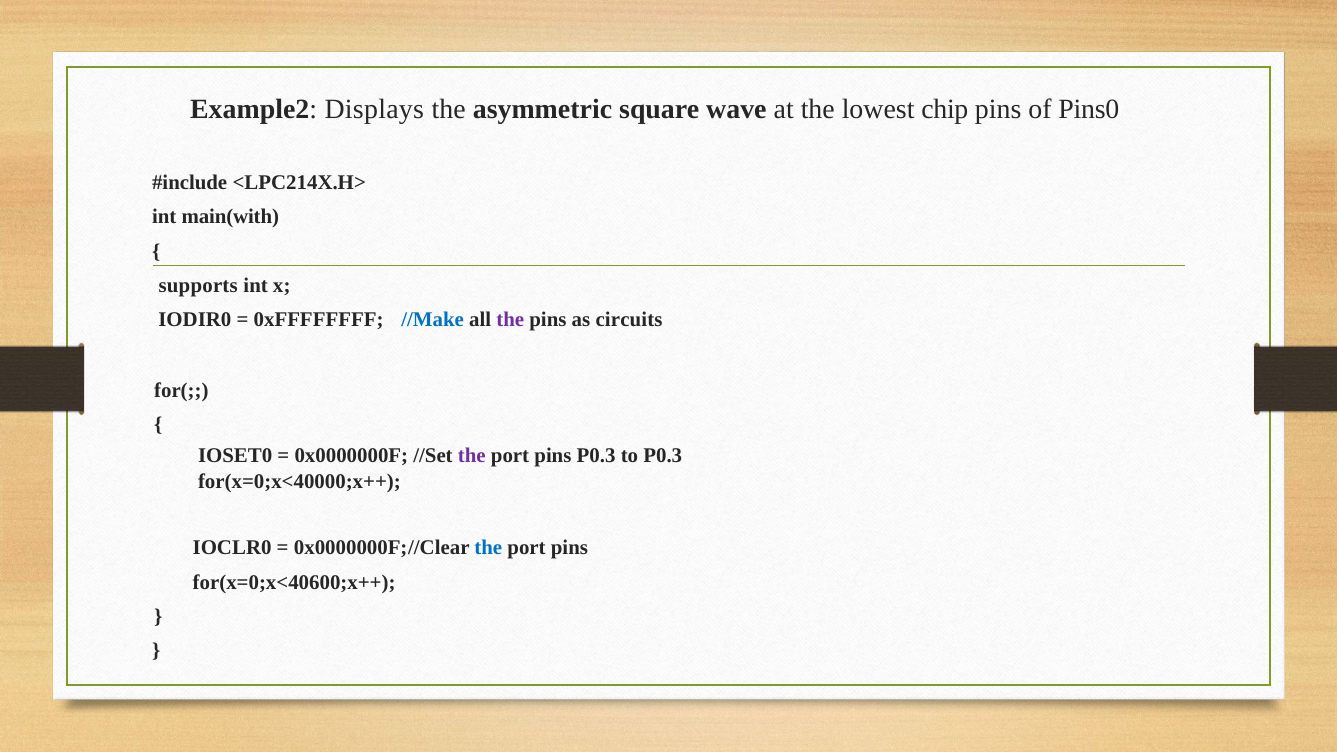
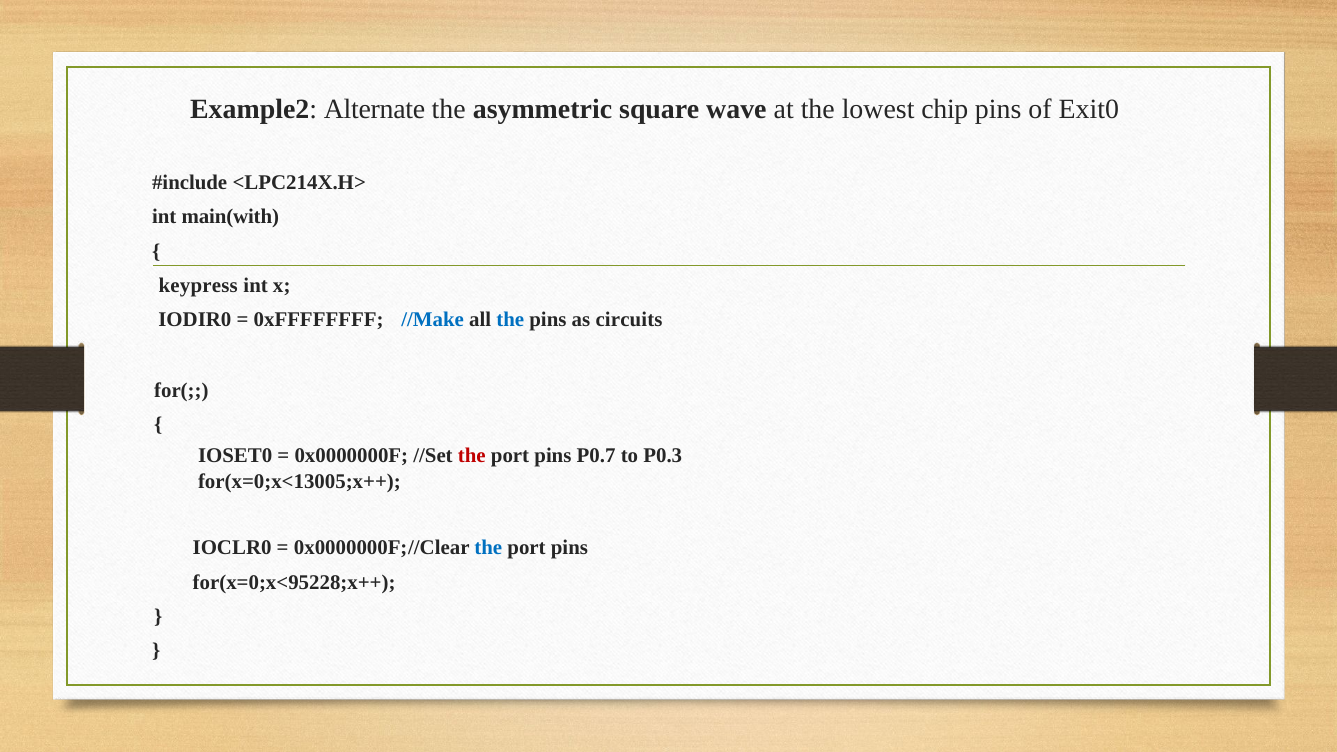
Displays: Displays -> Alternate
Pins0: Pins0 -> Exit0
supports: supports -> keypress
the at (510, 320) colour: purple -> blue
the at (472, 456) colour: purple -> red
pins P0.3: P0.3 -> P0.7
for(x=0;x<40000;x++: for(x=0;x<40000;x++ -> for(x=0;x<13005;x++
for(x=0;x<40600;x++: for(x=0;x<40600;x++ -> for(x=0;x<95228;x++
